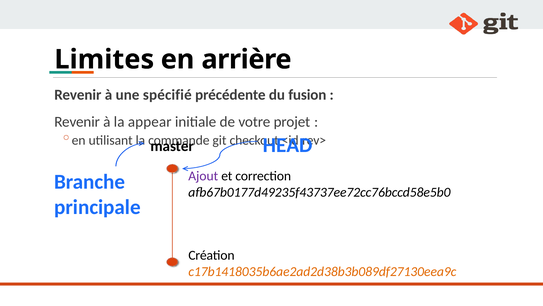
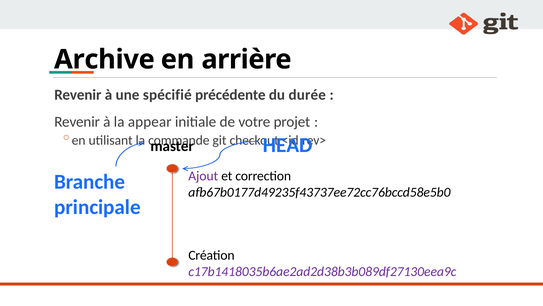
Limites: Limites -> Archive
fusion: fusion -> durée
c17b1418035b6ae2ad2d38b3b089df27130eea9c colour: orange -> purple
